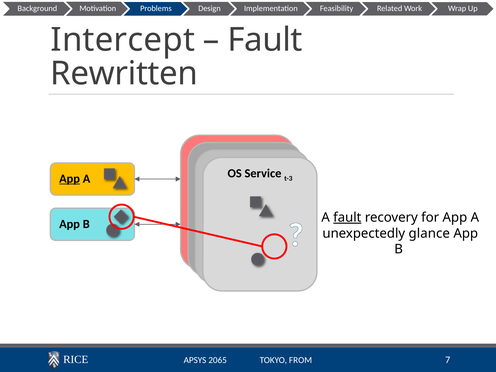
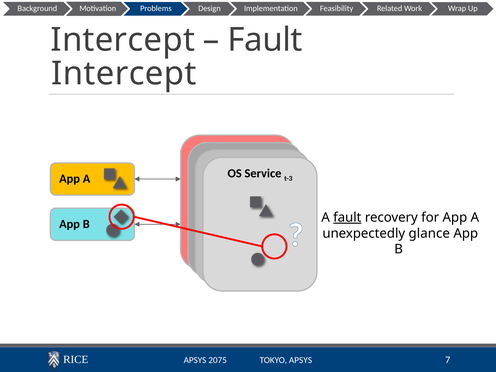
Rewritten at (124, 74): Rewritten -> Intercept
App at (70, 179) underline: present -> none
2065: 2065 -> 2075
TOKYO FROM: FROM -> APSYS
